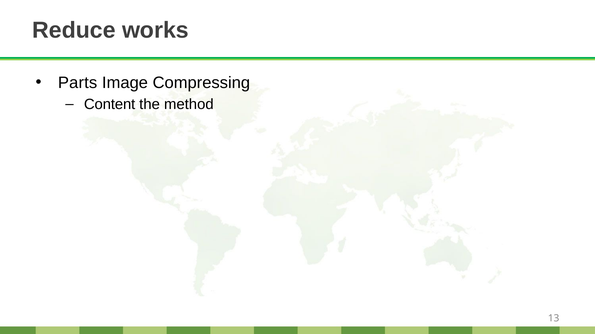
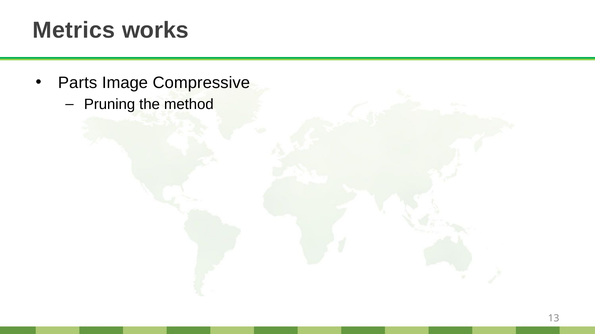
Reduce: Reduce -> Metrics
Compressing: Compressing -> Compressive
Content: Content -> Pruning
